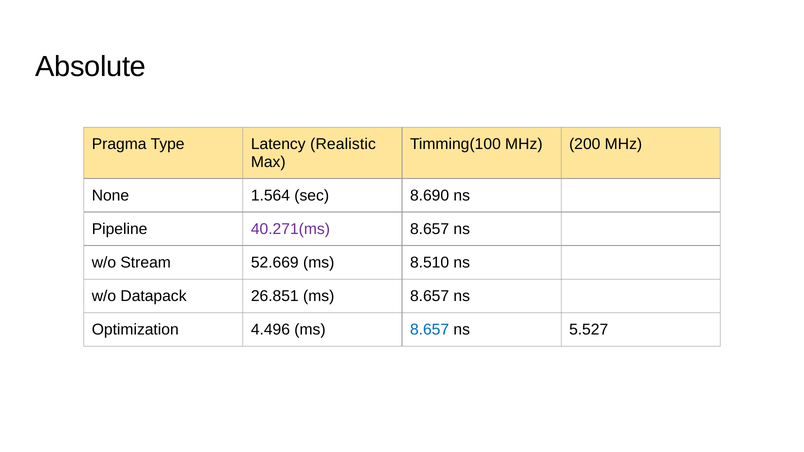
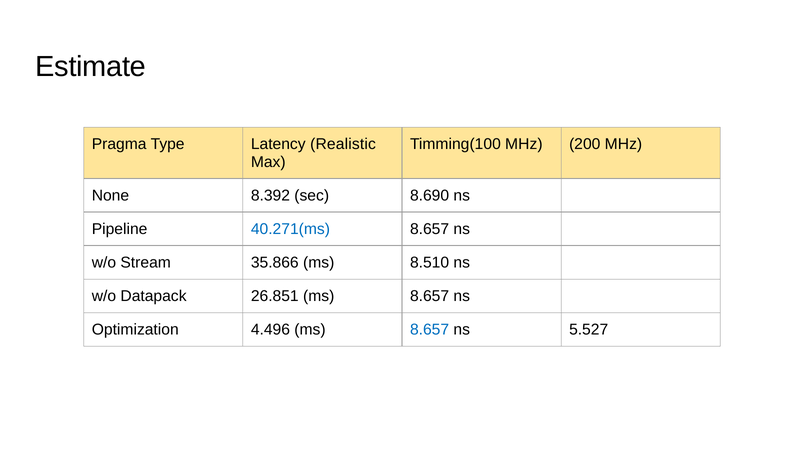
Absolute: Absolute -> Estimate
1.564: 1.564 -> 8.392
40.271(ms colour: purple -> blue
52.669: 52.669 -> 35.866
